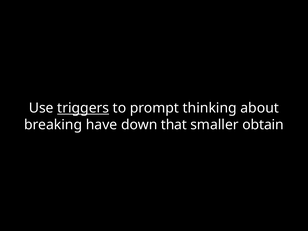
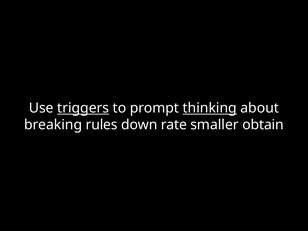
thinking underline: none -> present
have: have -> rules
that: that -> rate
